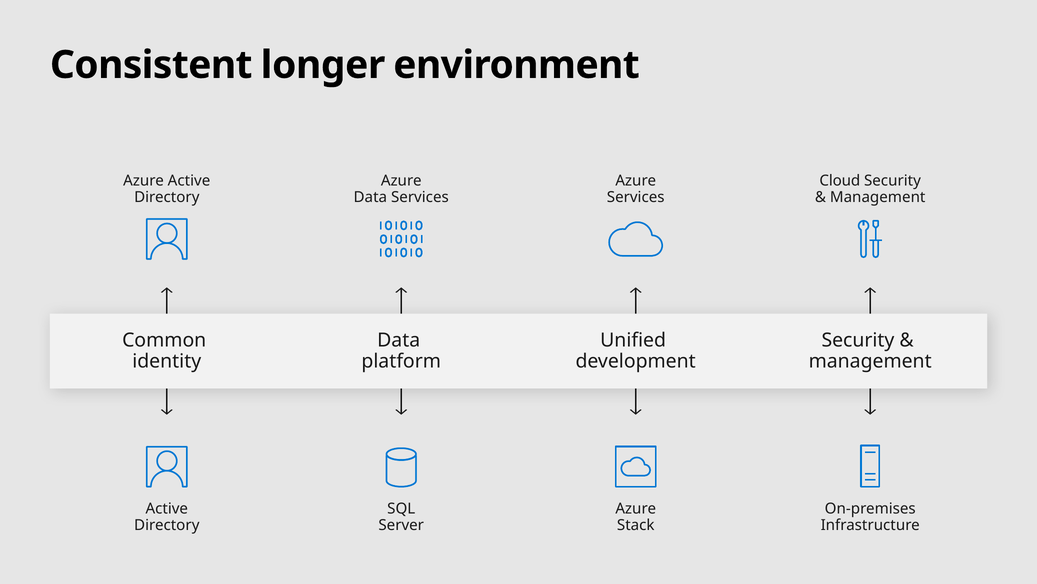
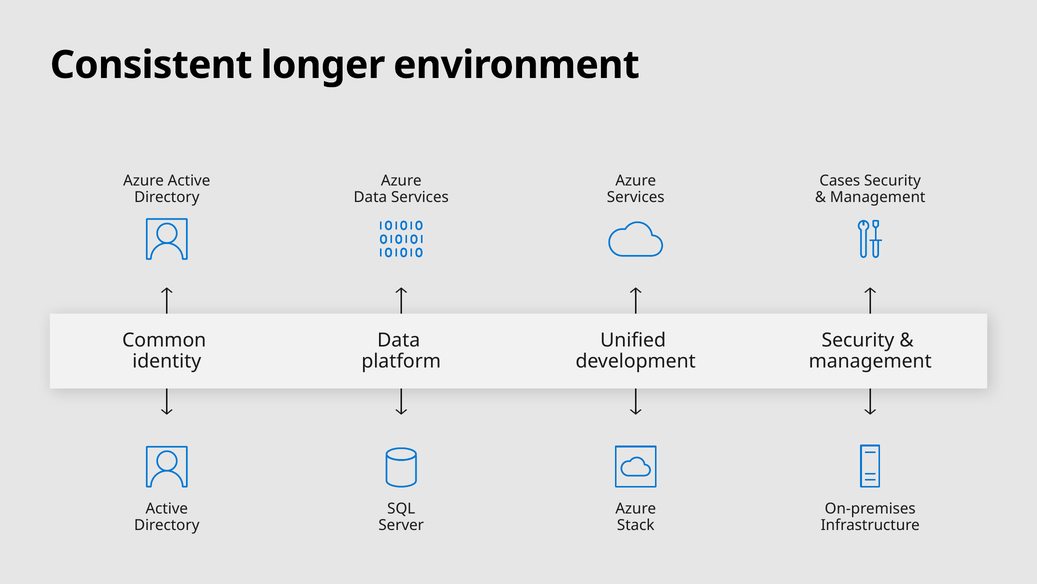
Cloud: Cloud -> Cases
